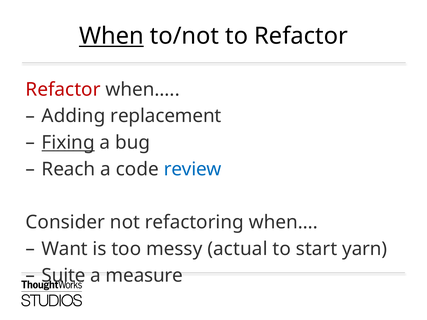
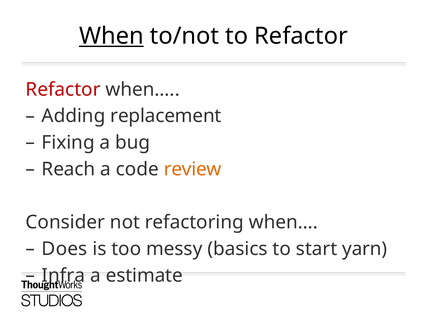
Fixing underline: present -> none
review colour: blue -> orange
Want: Want -> Does
actual: actual -> basics
Suite: Suite -> Infra
measure: measure -> estimate
